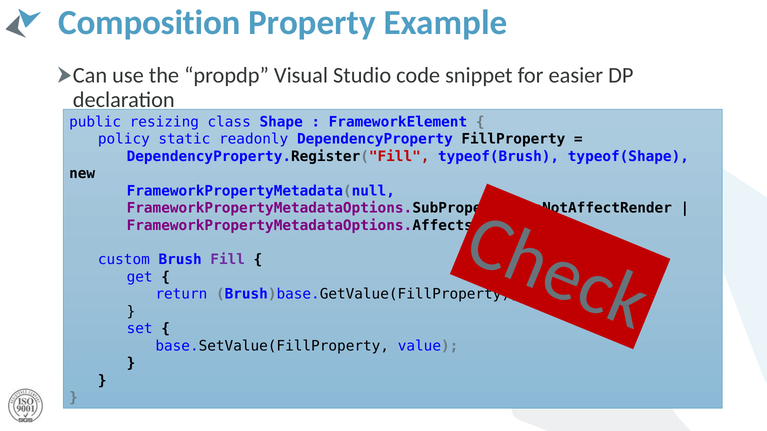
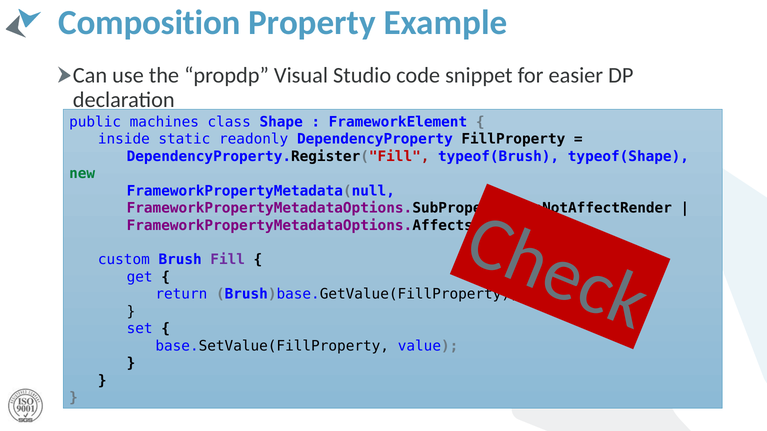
resizing: resizing -> machines
policy: policy -> inside
new colour: black -> green
